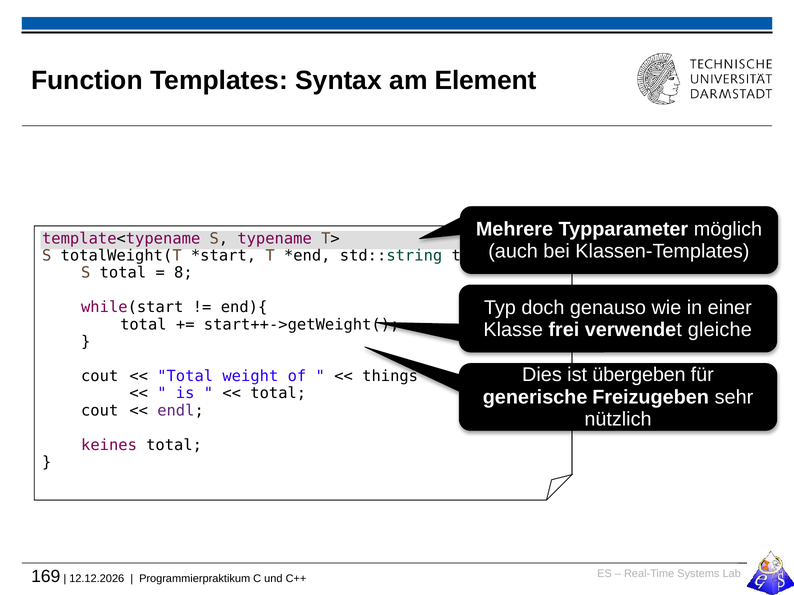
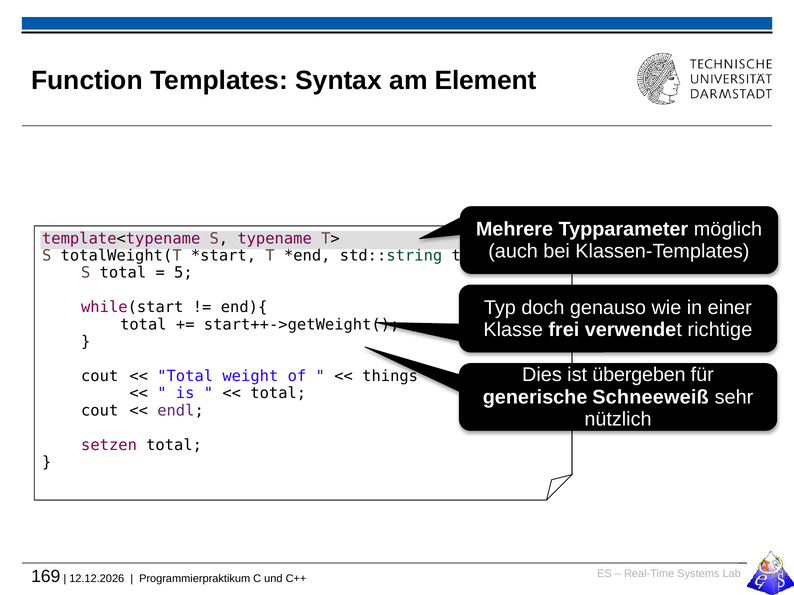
8: 8 -> 5
gleiche: gleiche -> richtige
Freizugeben: Freizugeben -> Schneeweiß
keines: keines -> setzen
